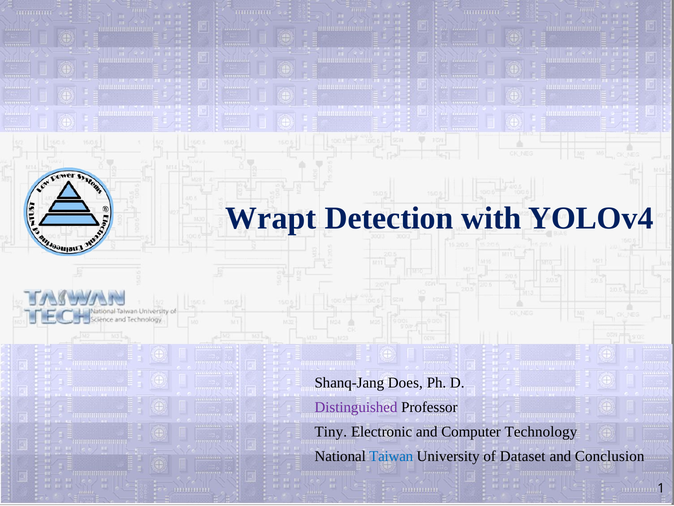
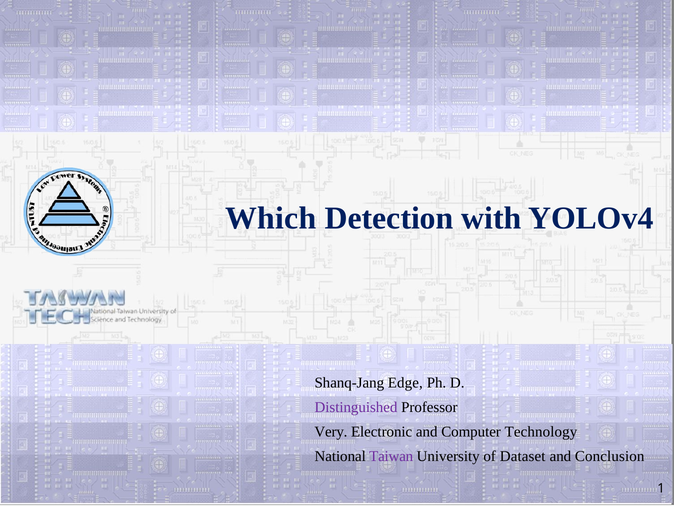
Wrapt: Wrapt -> Which
Does: Does -> Edge
Tiny: Tiny -> Very
Taiwan colour: blue -> purple
